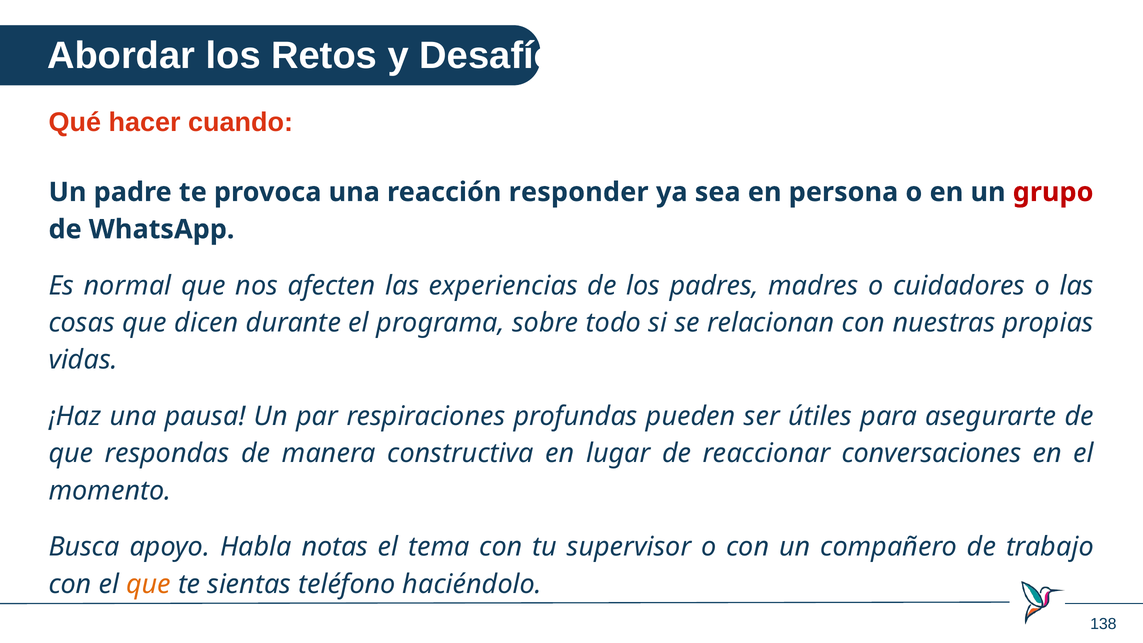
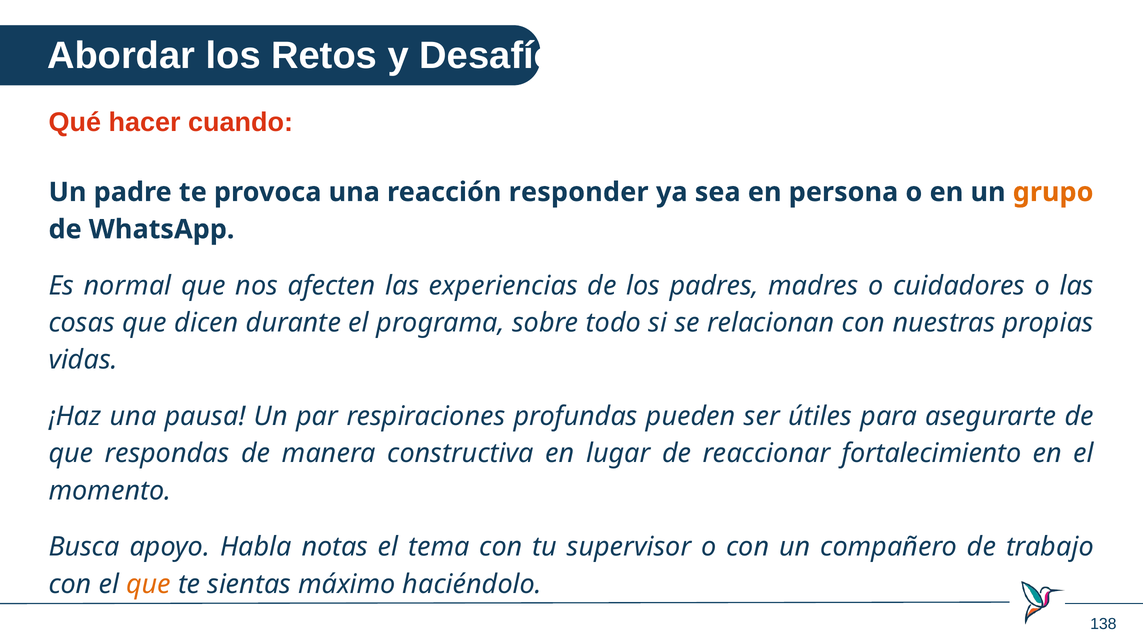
grupo colour: red -> orange
conversaciones: conversaciones -> fortalecimiento
teléfono: teléfono -> máximo
